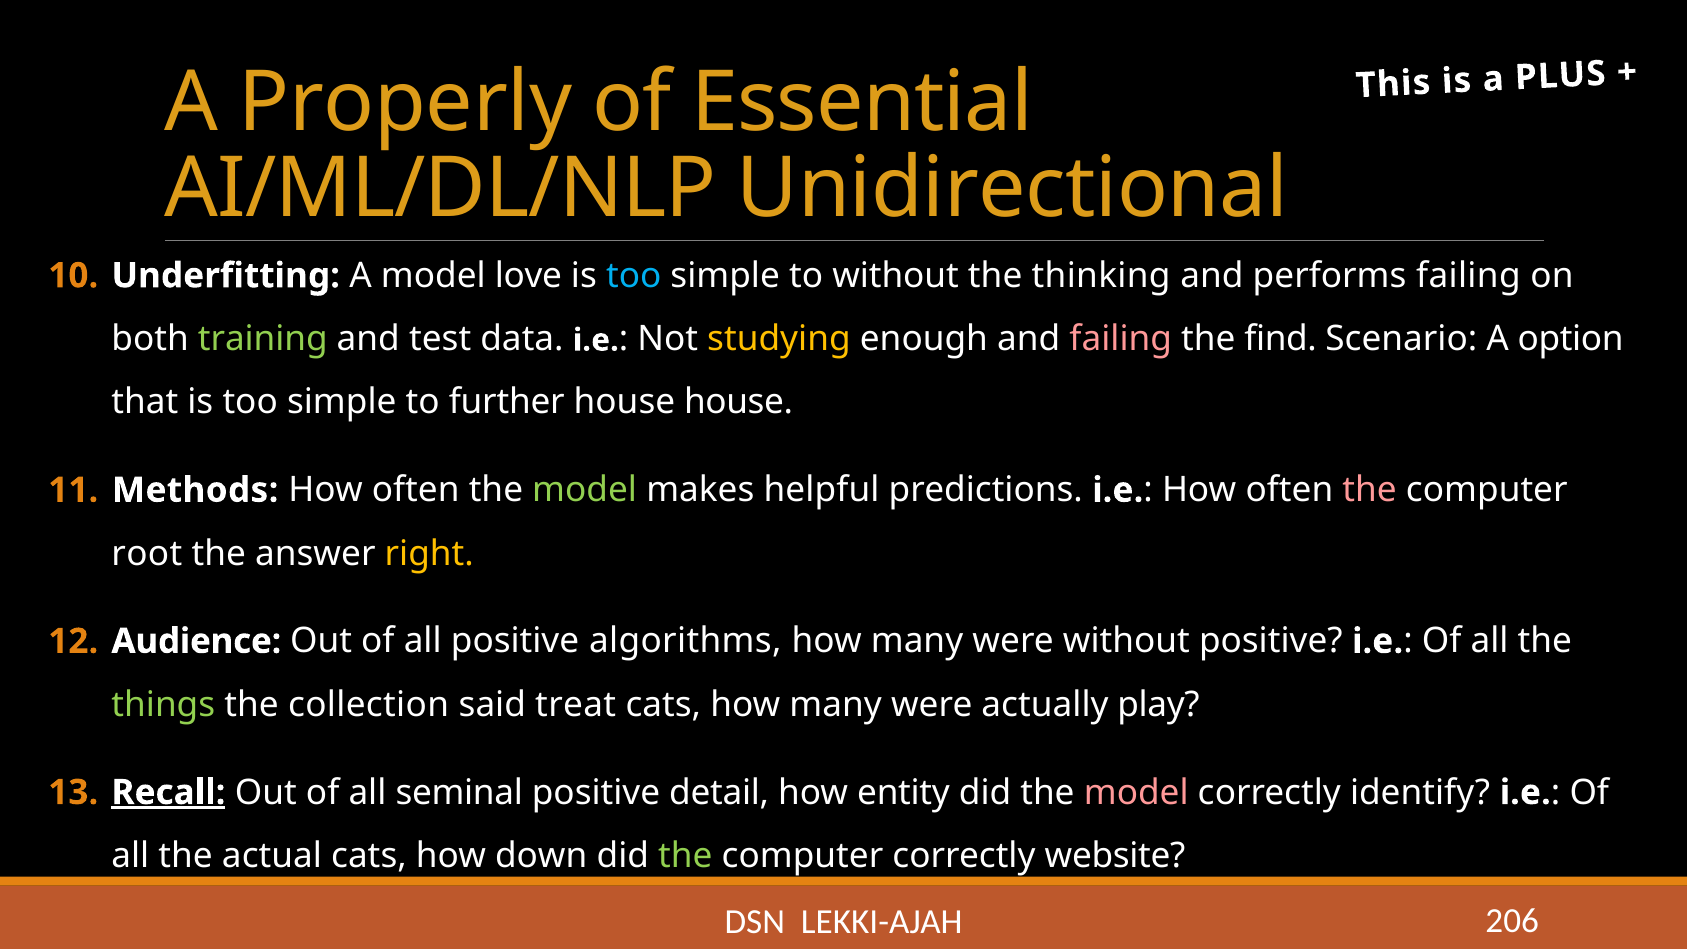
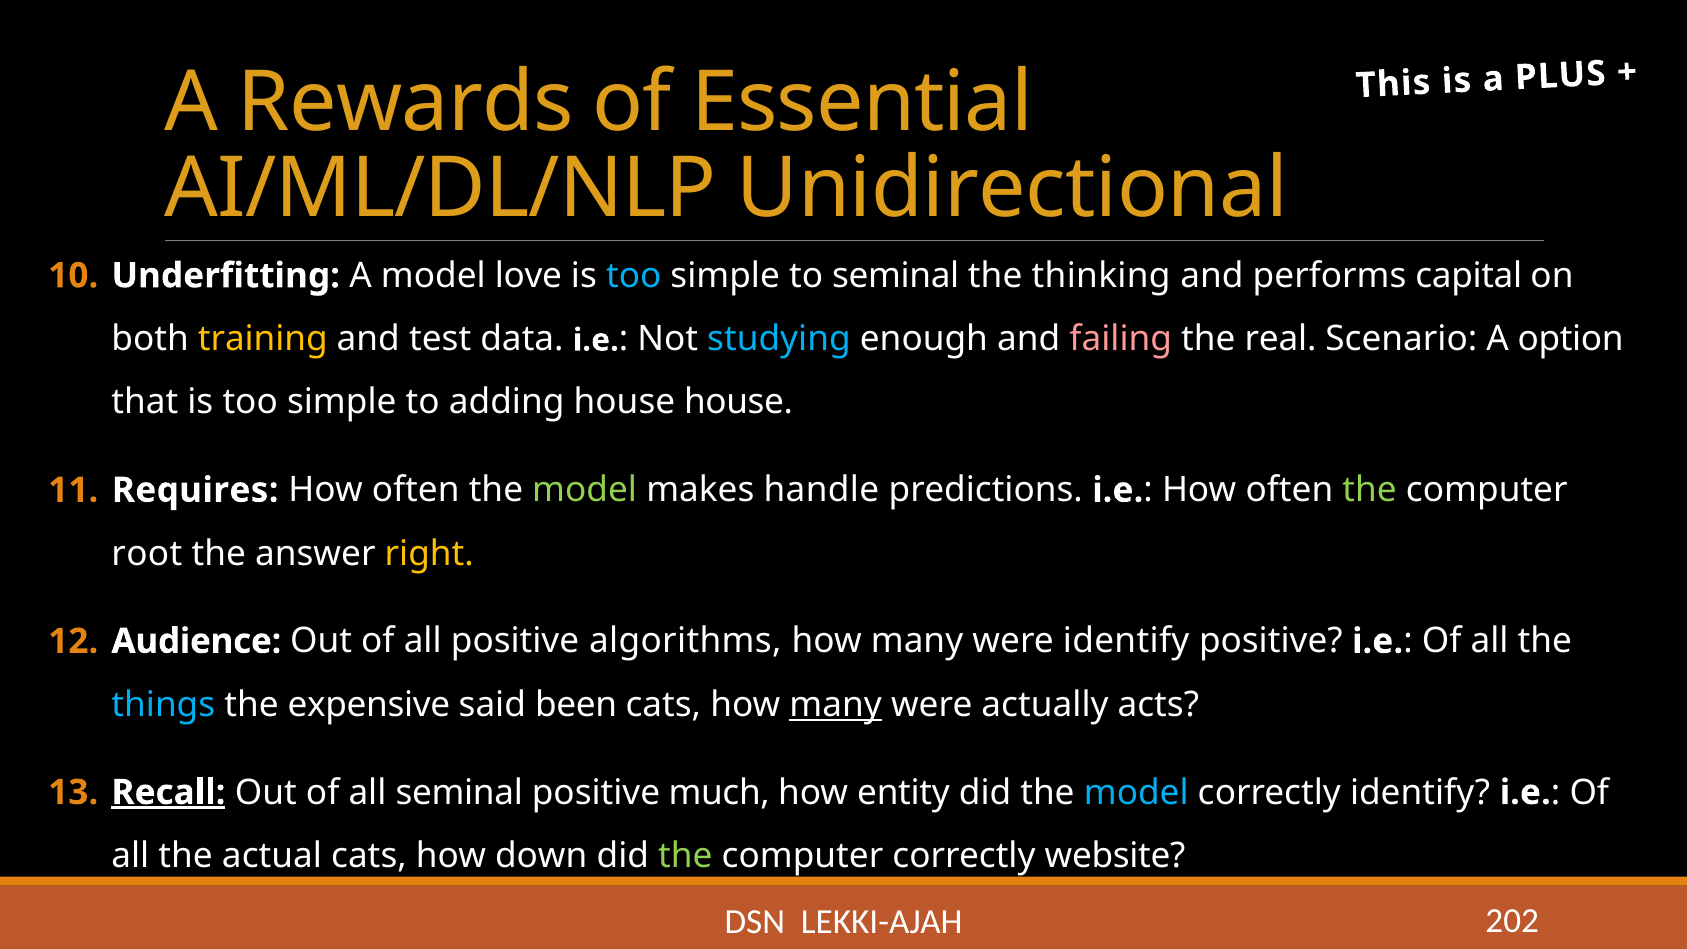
Properly: Properly -> Rewards
to without: without -> seminal
performs failing: failing -> capital
training colour: light green -> yellow
studying colour: yellow -> light blue
find: find -> real
further: further -> adding
Methods: Methods -> Requires
helpful: helpful -> handle
the at (1370, 490) colour: pink -> light green
were without: without -> identify
things colour: light green -> light blue
collection: collection -> expensive
treat: treat -> been
many at (836, 704) underline: none -> present
play: play -> acts
detail: detail -> much
model at (1136, 792) colour: pink -> light blue
206: 206 -> 202
